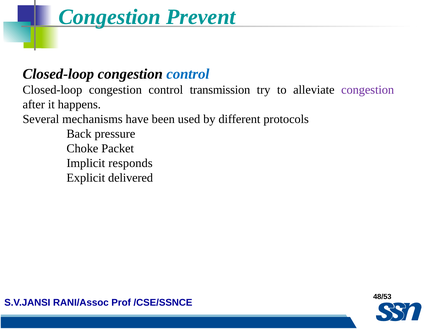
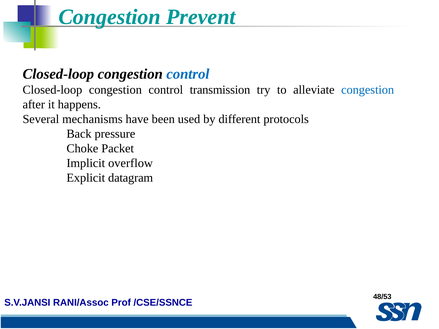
congestion at (368, 90) colour: purple -> blue
responds: responds -> overflow
delivered: delivered -> datagram
